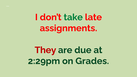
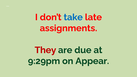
take colour: green -> blue
2:29pm: 2:29pm -> 9:29pm
Grades: Grades -> Appear
